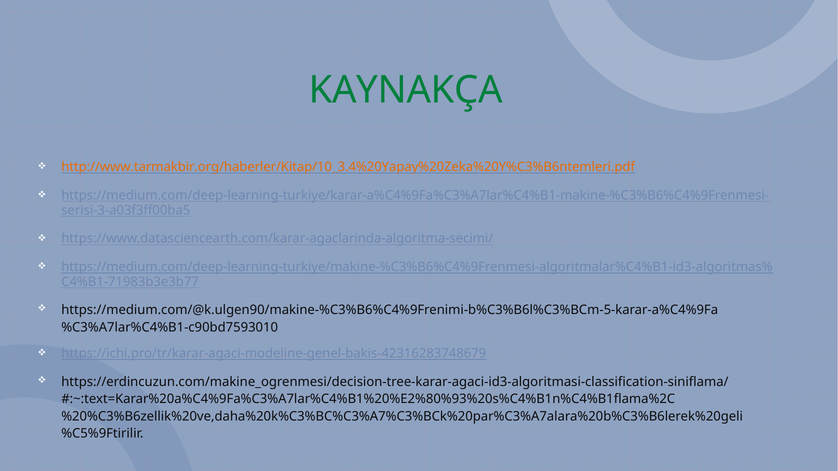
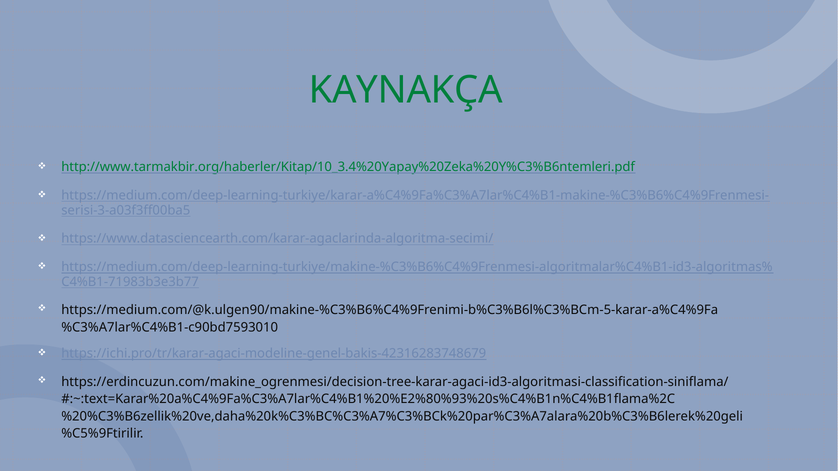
http://www.tarmakbir.org/haberler/Kitap/10_3.4%20Yapay%20Zeka%20Y%C3%B6ntemleri.pdf colour: orange -> green
